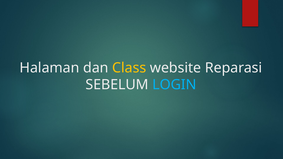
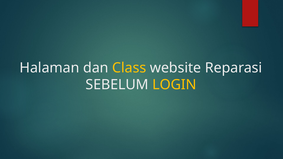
LOGIN colour: light blue -> yellow
